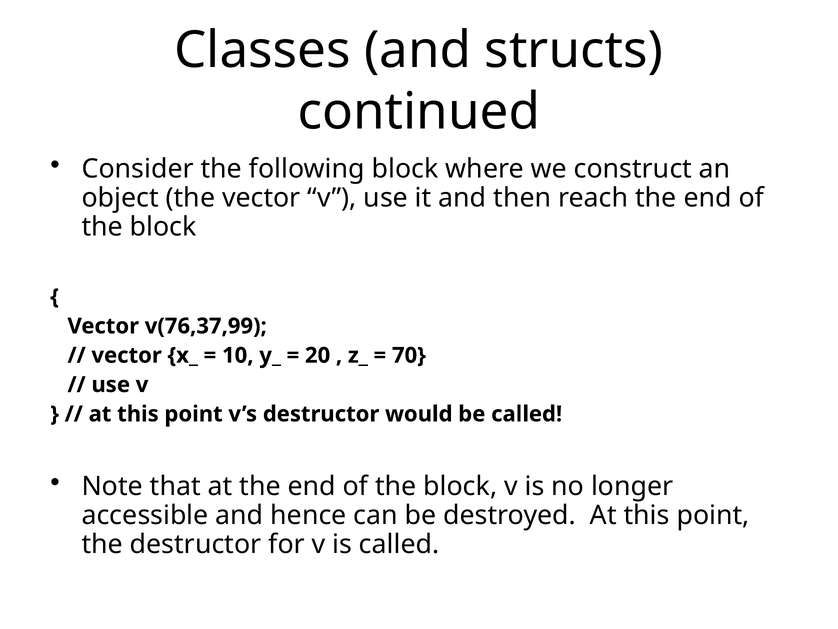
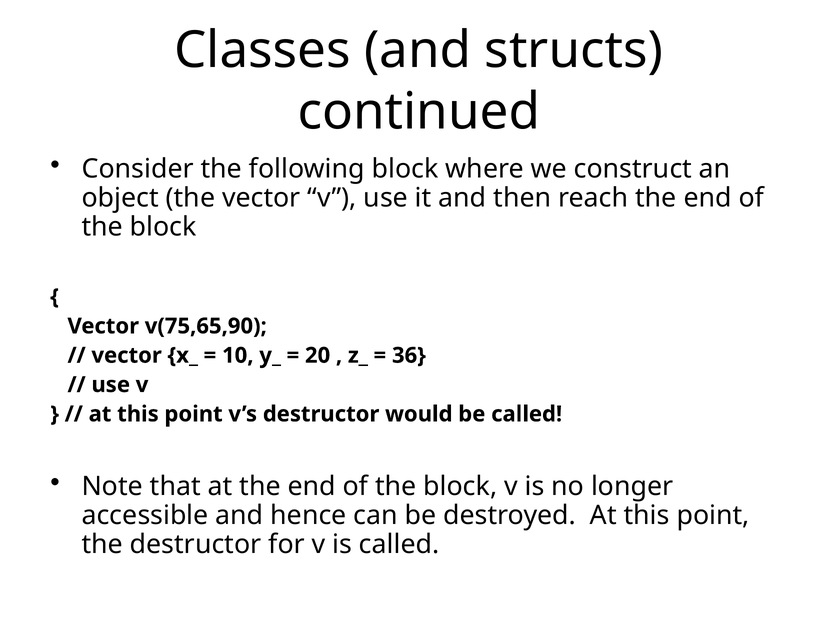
v(76,37,99: v(76,37,99 -> v(75,65,90
70: 70 -> 36
